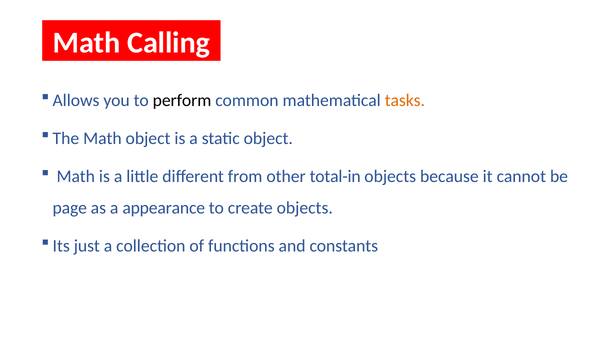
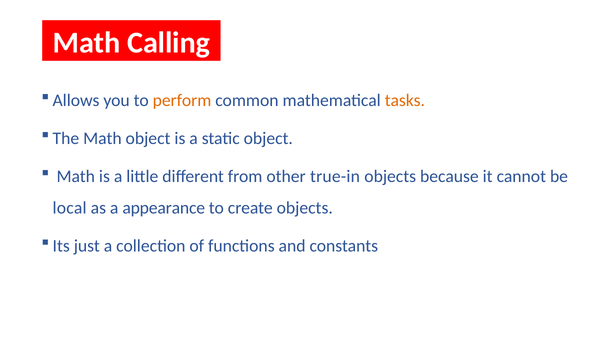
perform colour: black -> orange
total-in: total-in -> true-in
page: page -> local
